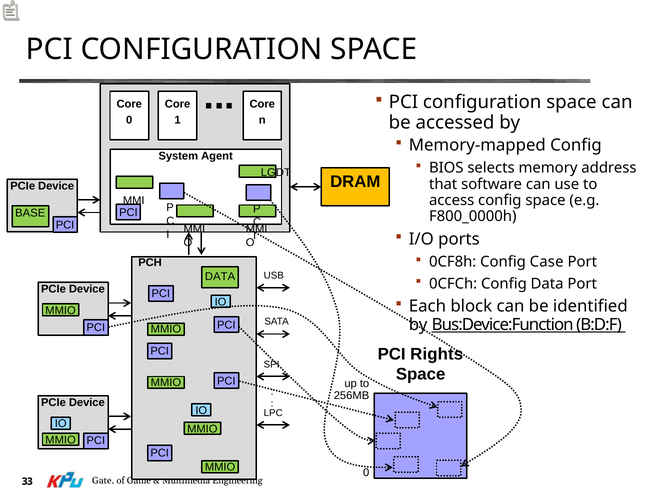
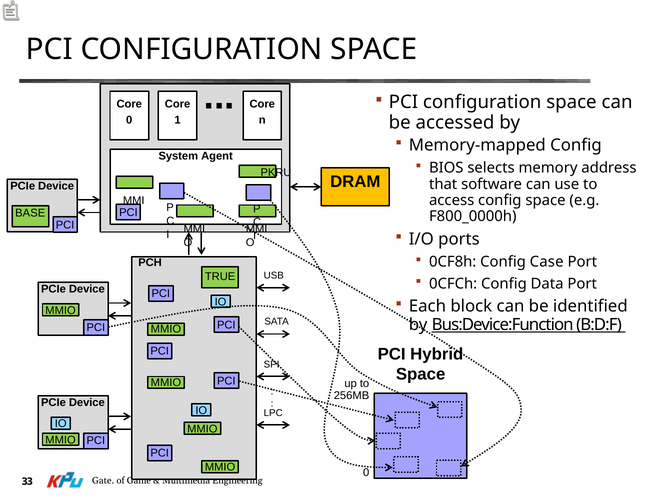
LGDT: LGDT -> PKRU
DATA at (220, 277): DATA -> TRUE
Rights: Rights -> Hybrid
